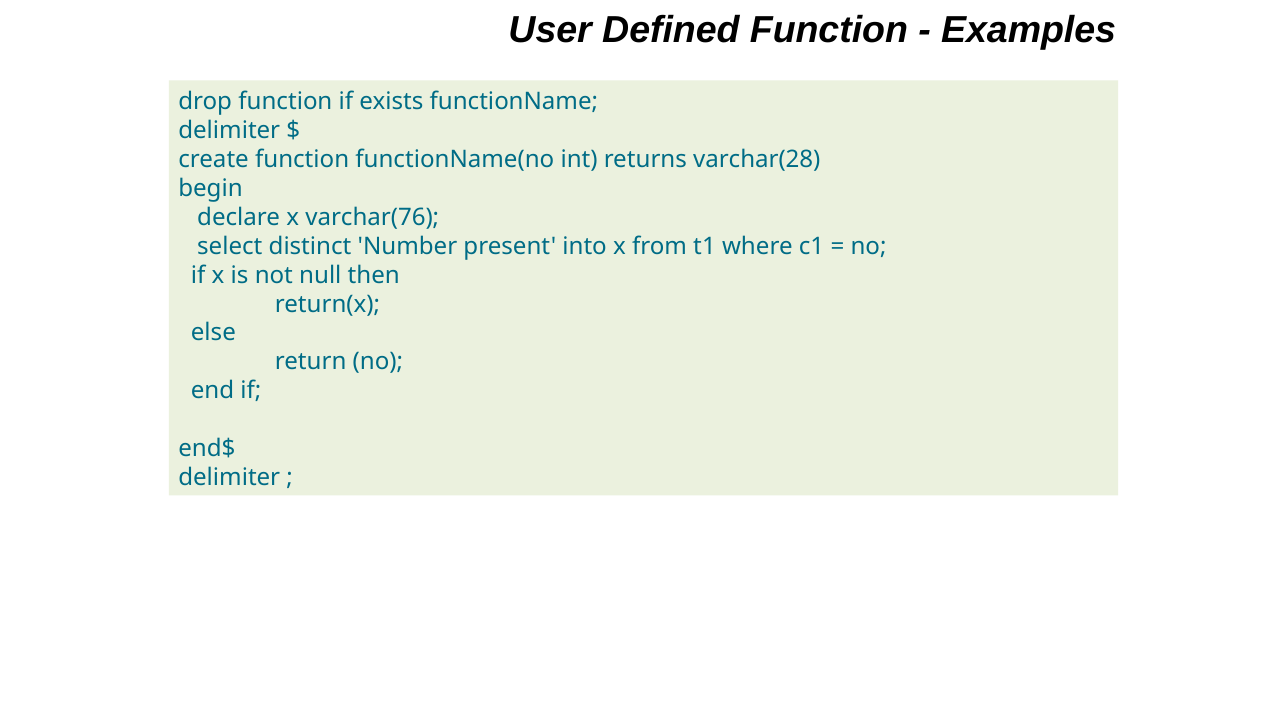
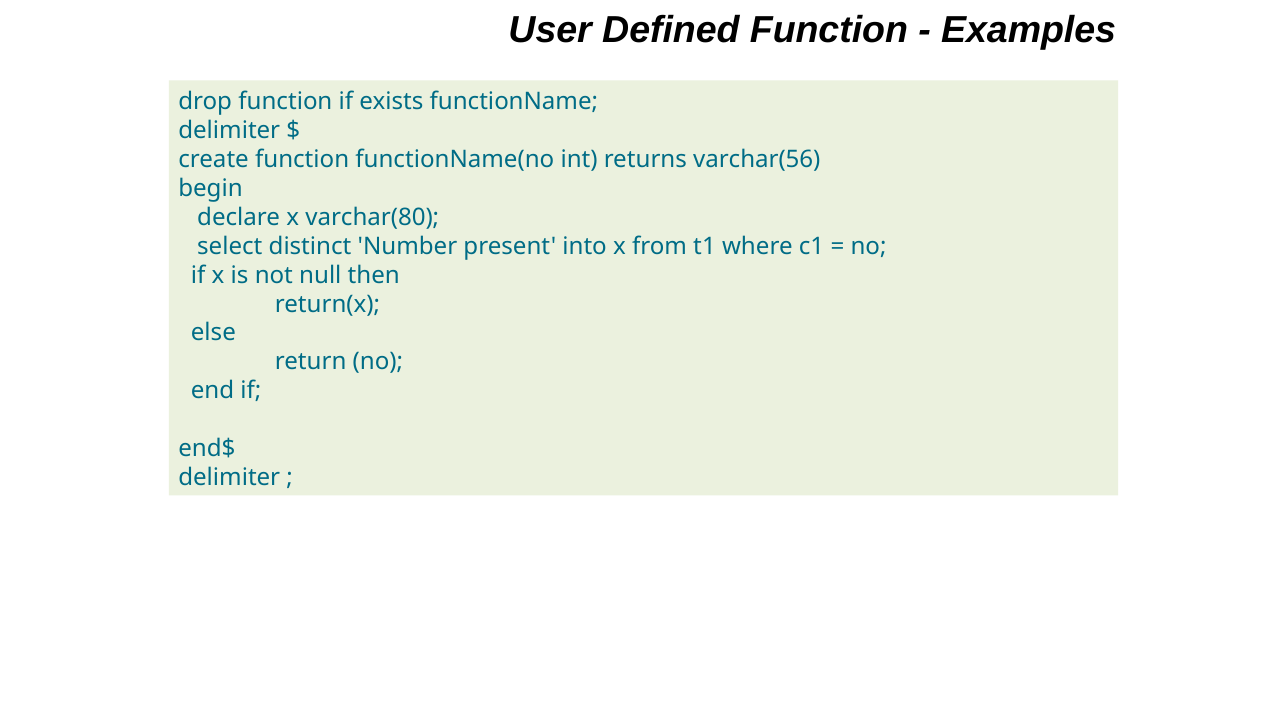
varchar(28: varchar(28 -> varchar(56
varchar(76: varchar(76 -> varchar(80
